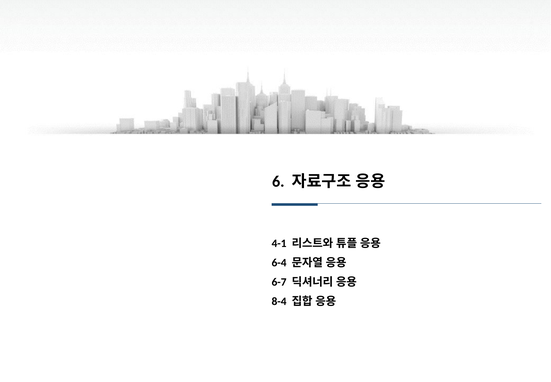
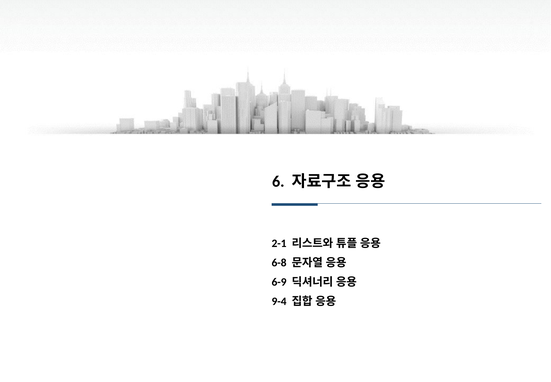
4-1: 4-1 -> 2-1
6-4: 6-4 -> 6-8
6-7: 6-7 -> 6-9
8-4: 8-4 -> 9-4
